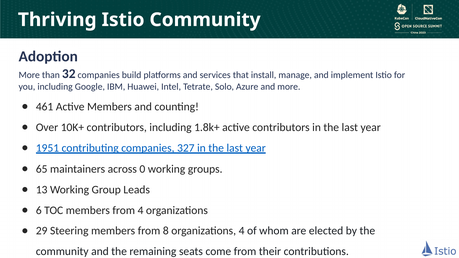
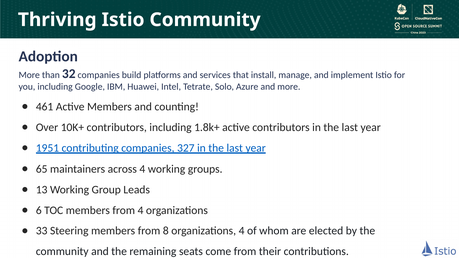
across 0: 0 -> 4
29: 29 -> 33
